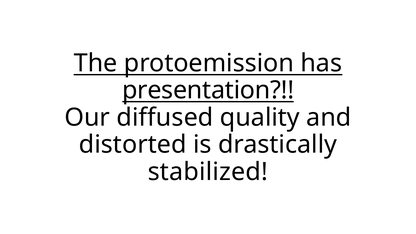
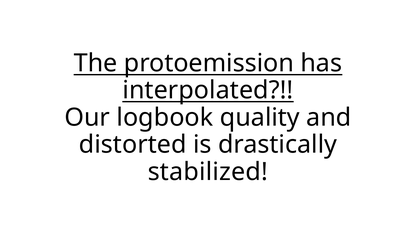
presentation: presentation -> interpolated
diffused: diffused -> logbook
